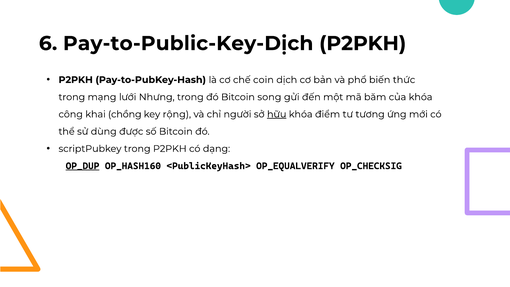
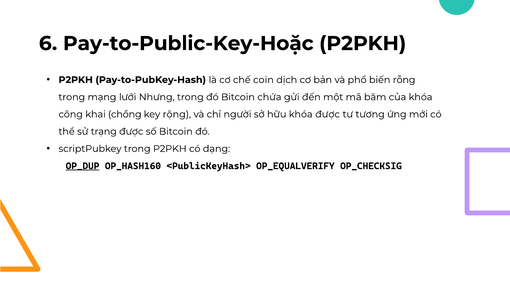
Pay-to-Public-Key-Dịch: Pay-to-Public-Key-Dịch -> Pay-to-Public-Key-Hoặc
thức: thức -> rỗng
song: song -> chứa
hữu underline: present -> none
khóa điểm: điểm -> được
dùng: dùng -> trạng
